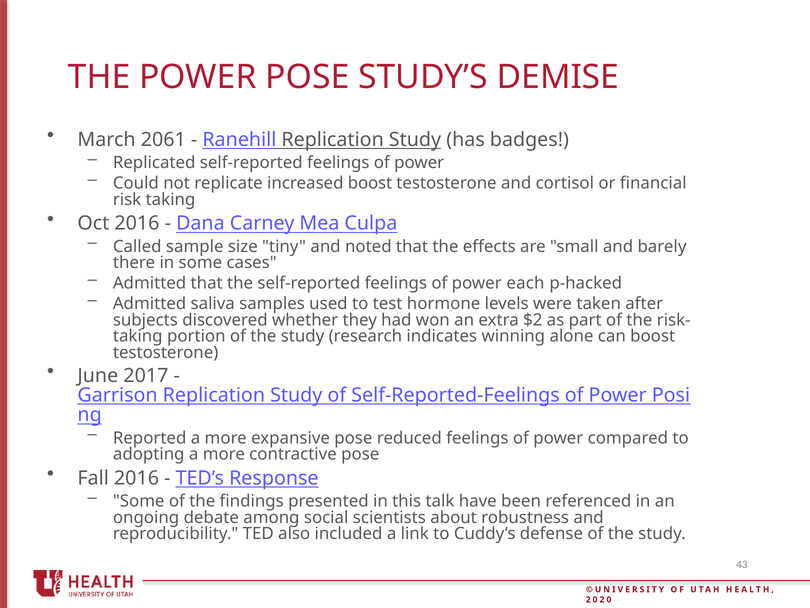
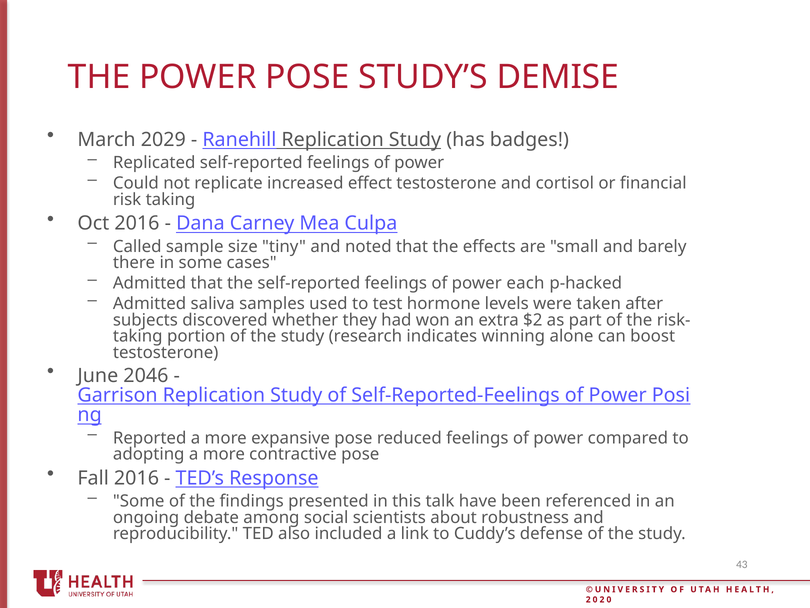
2061: 2061 -> 2029
increased boost: boost -> effect
2017: 2017 -> 2046
